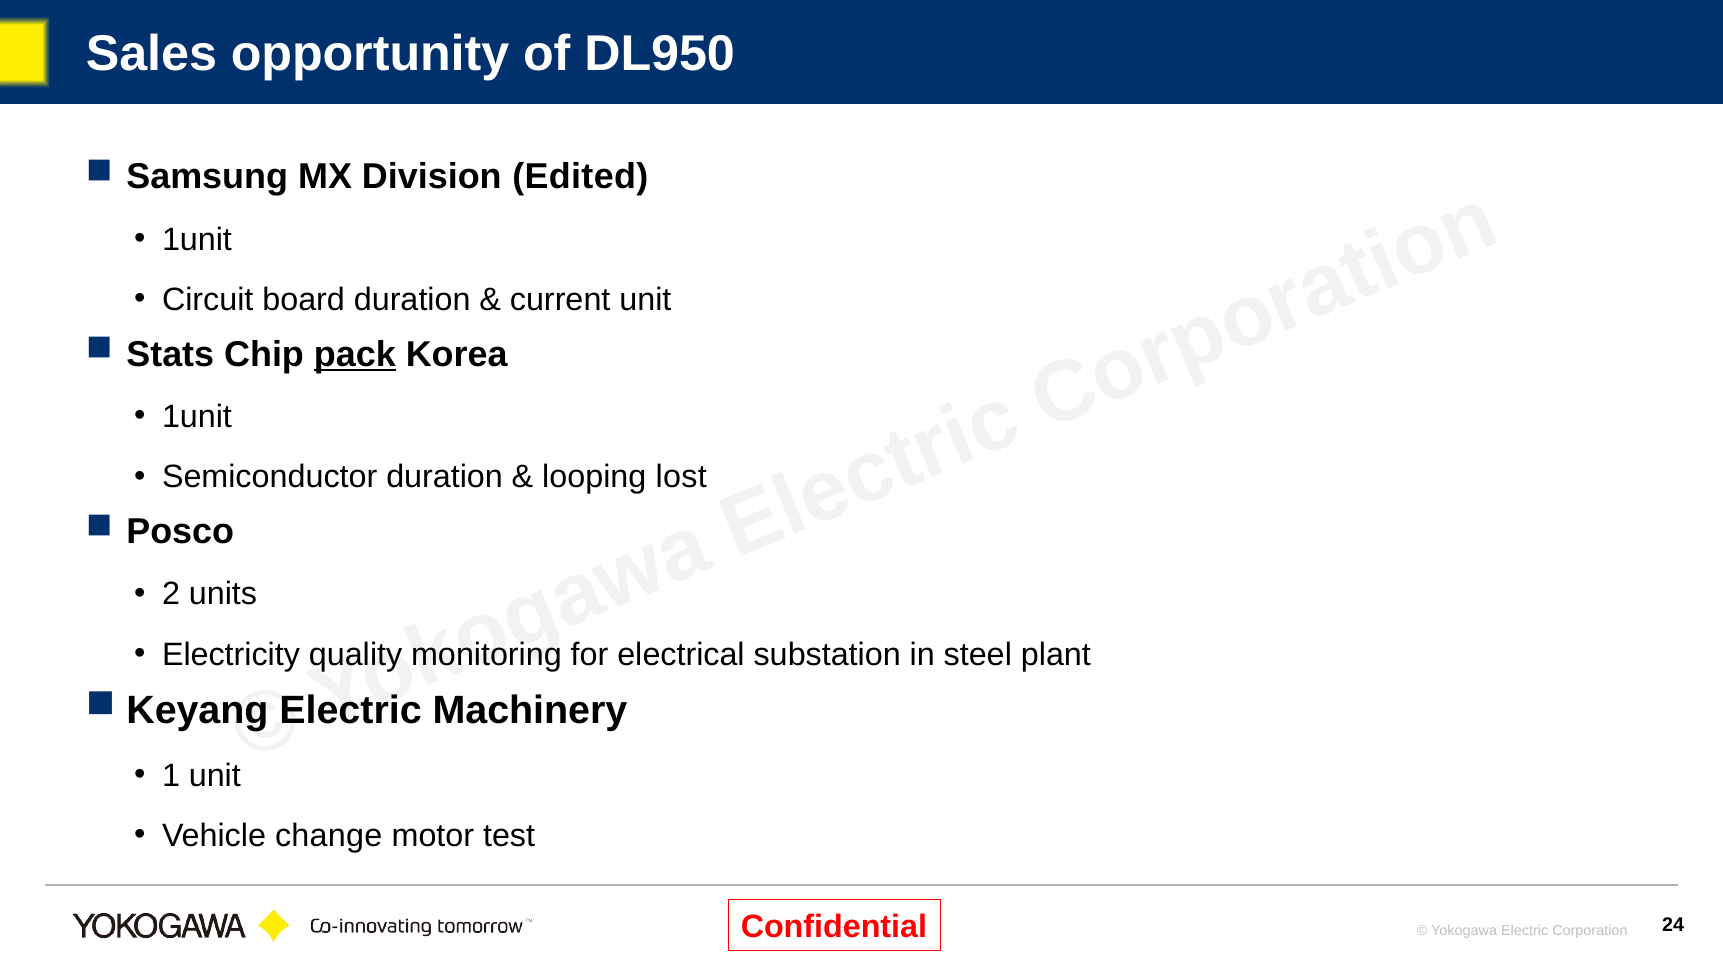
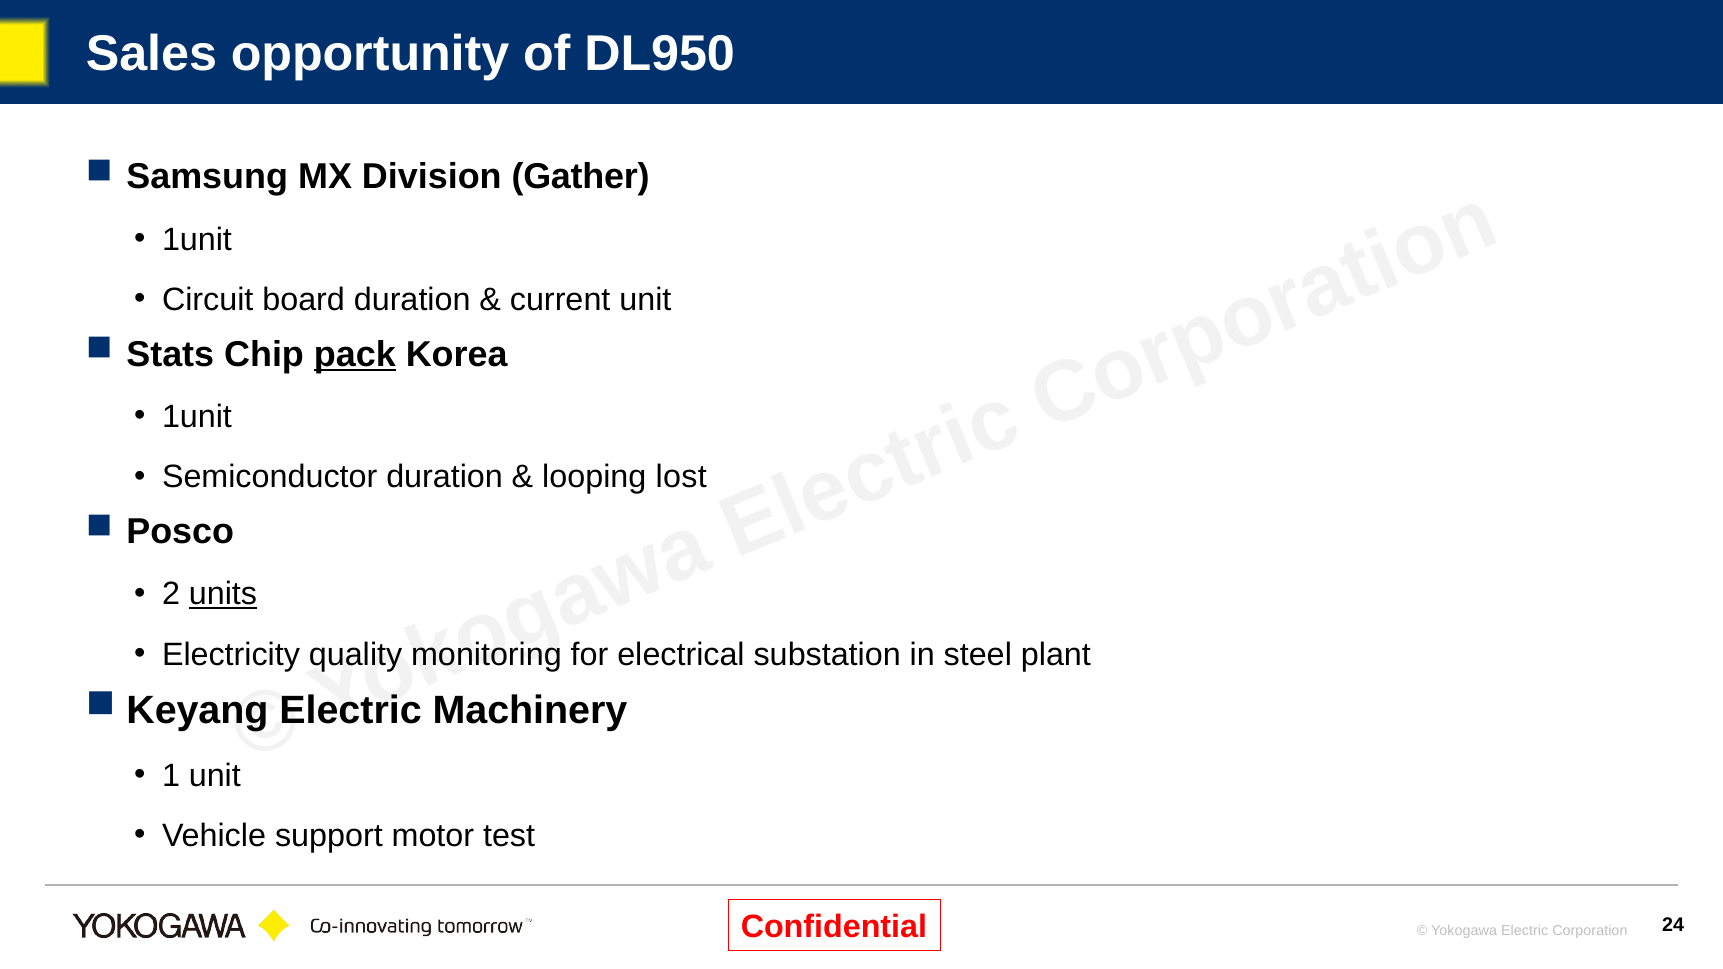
Edited: Edited -> Gather
units underline: none -> present
change: change -> support
